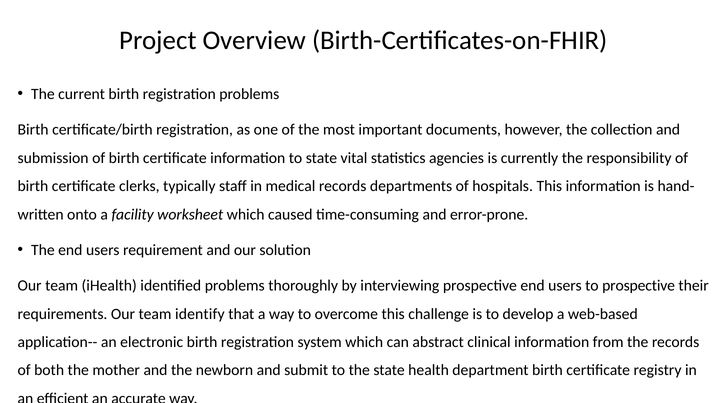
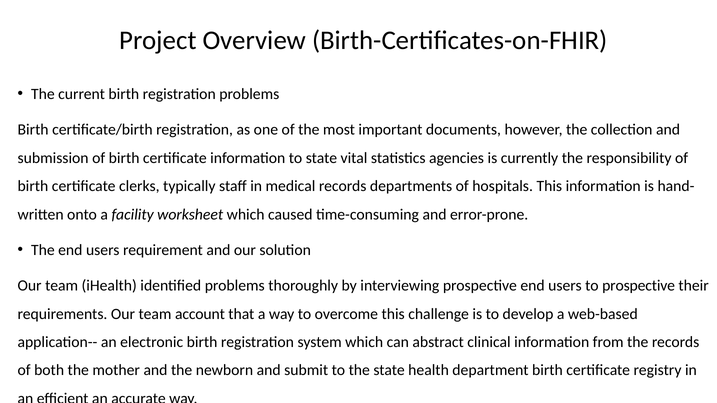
identify: identify -> account
